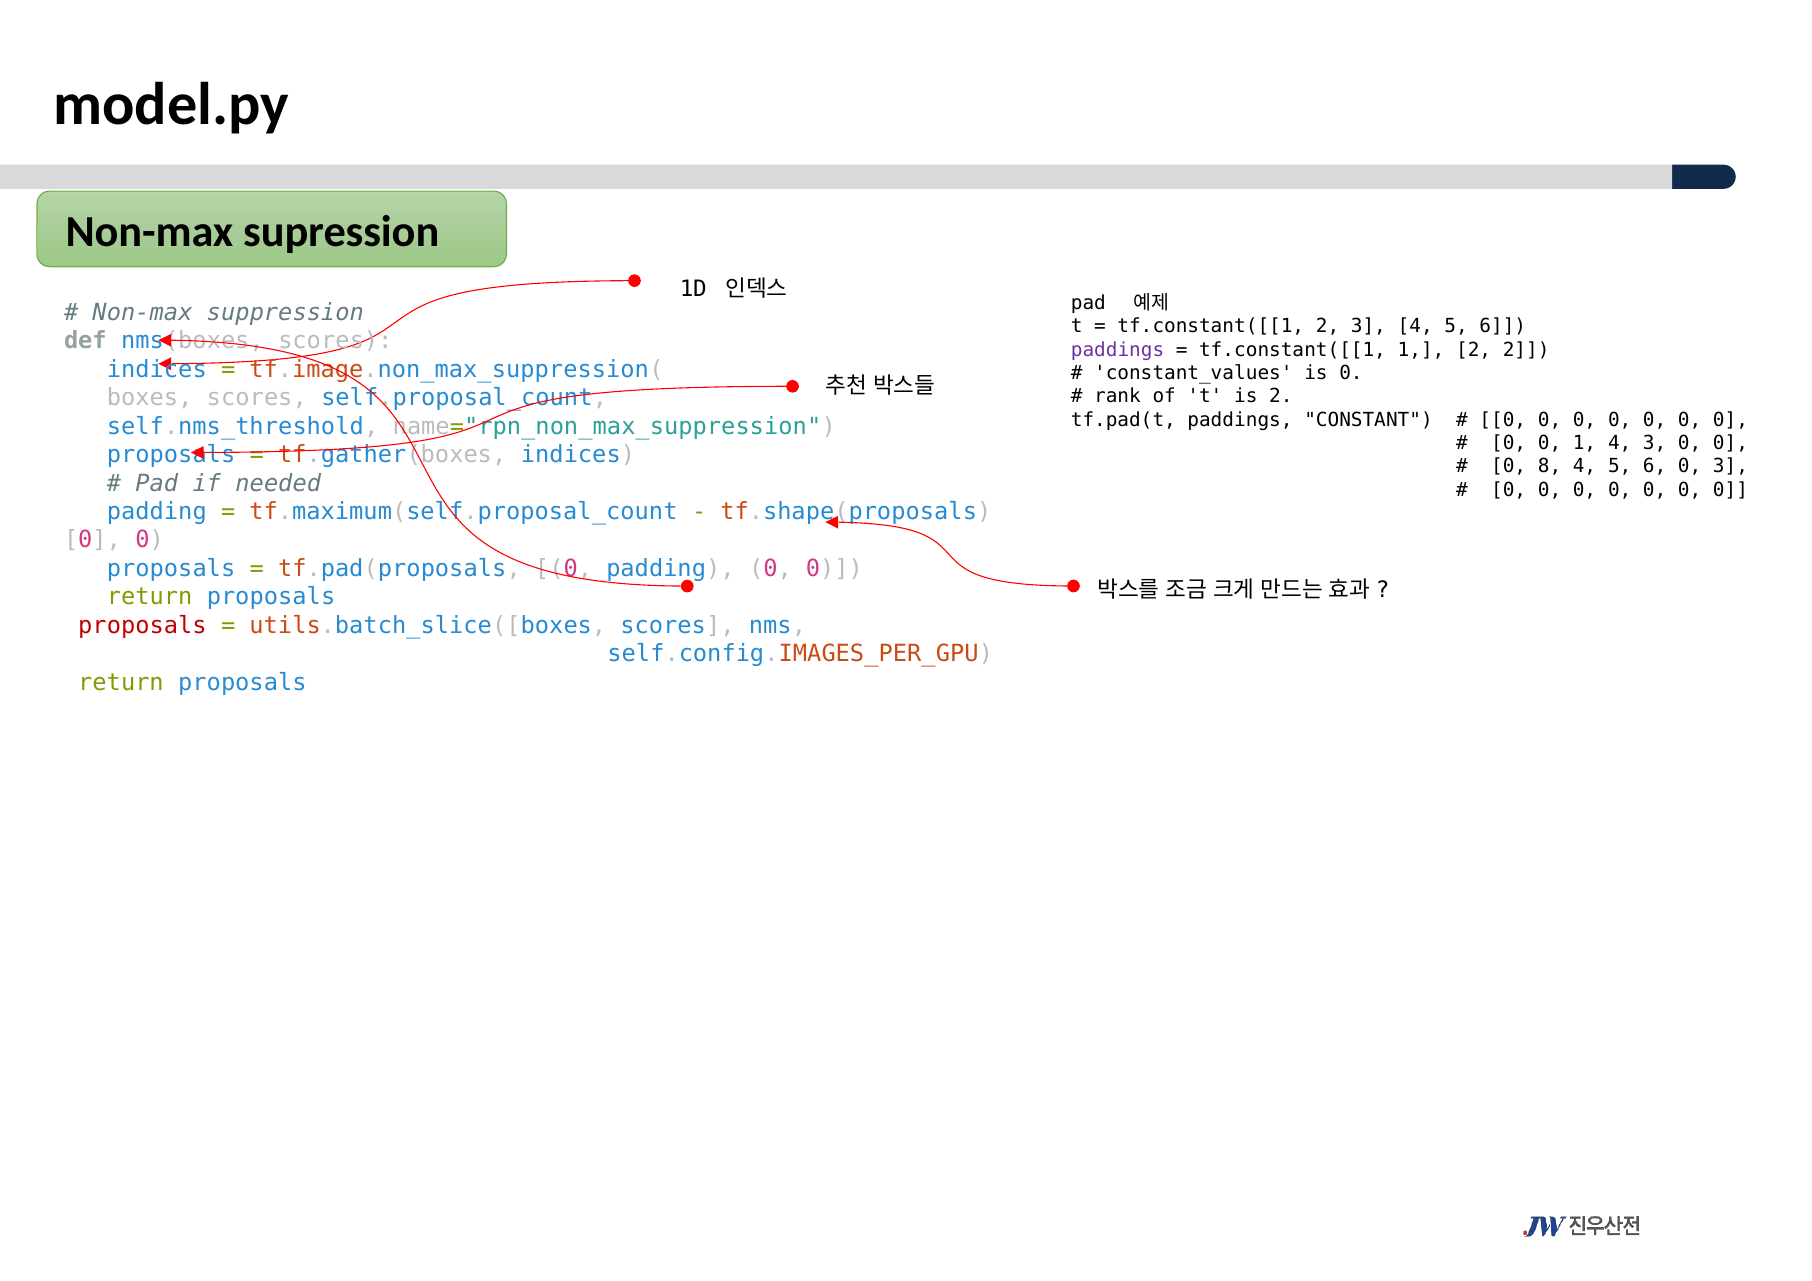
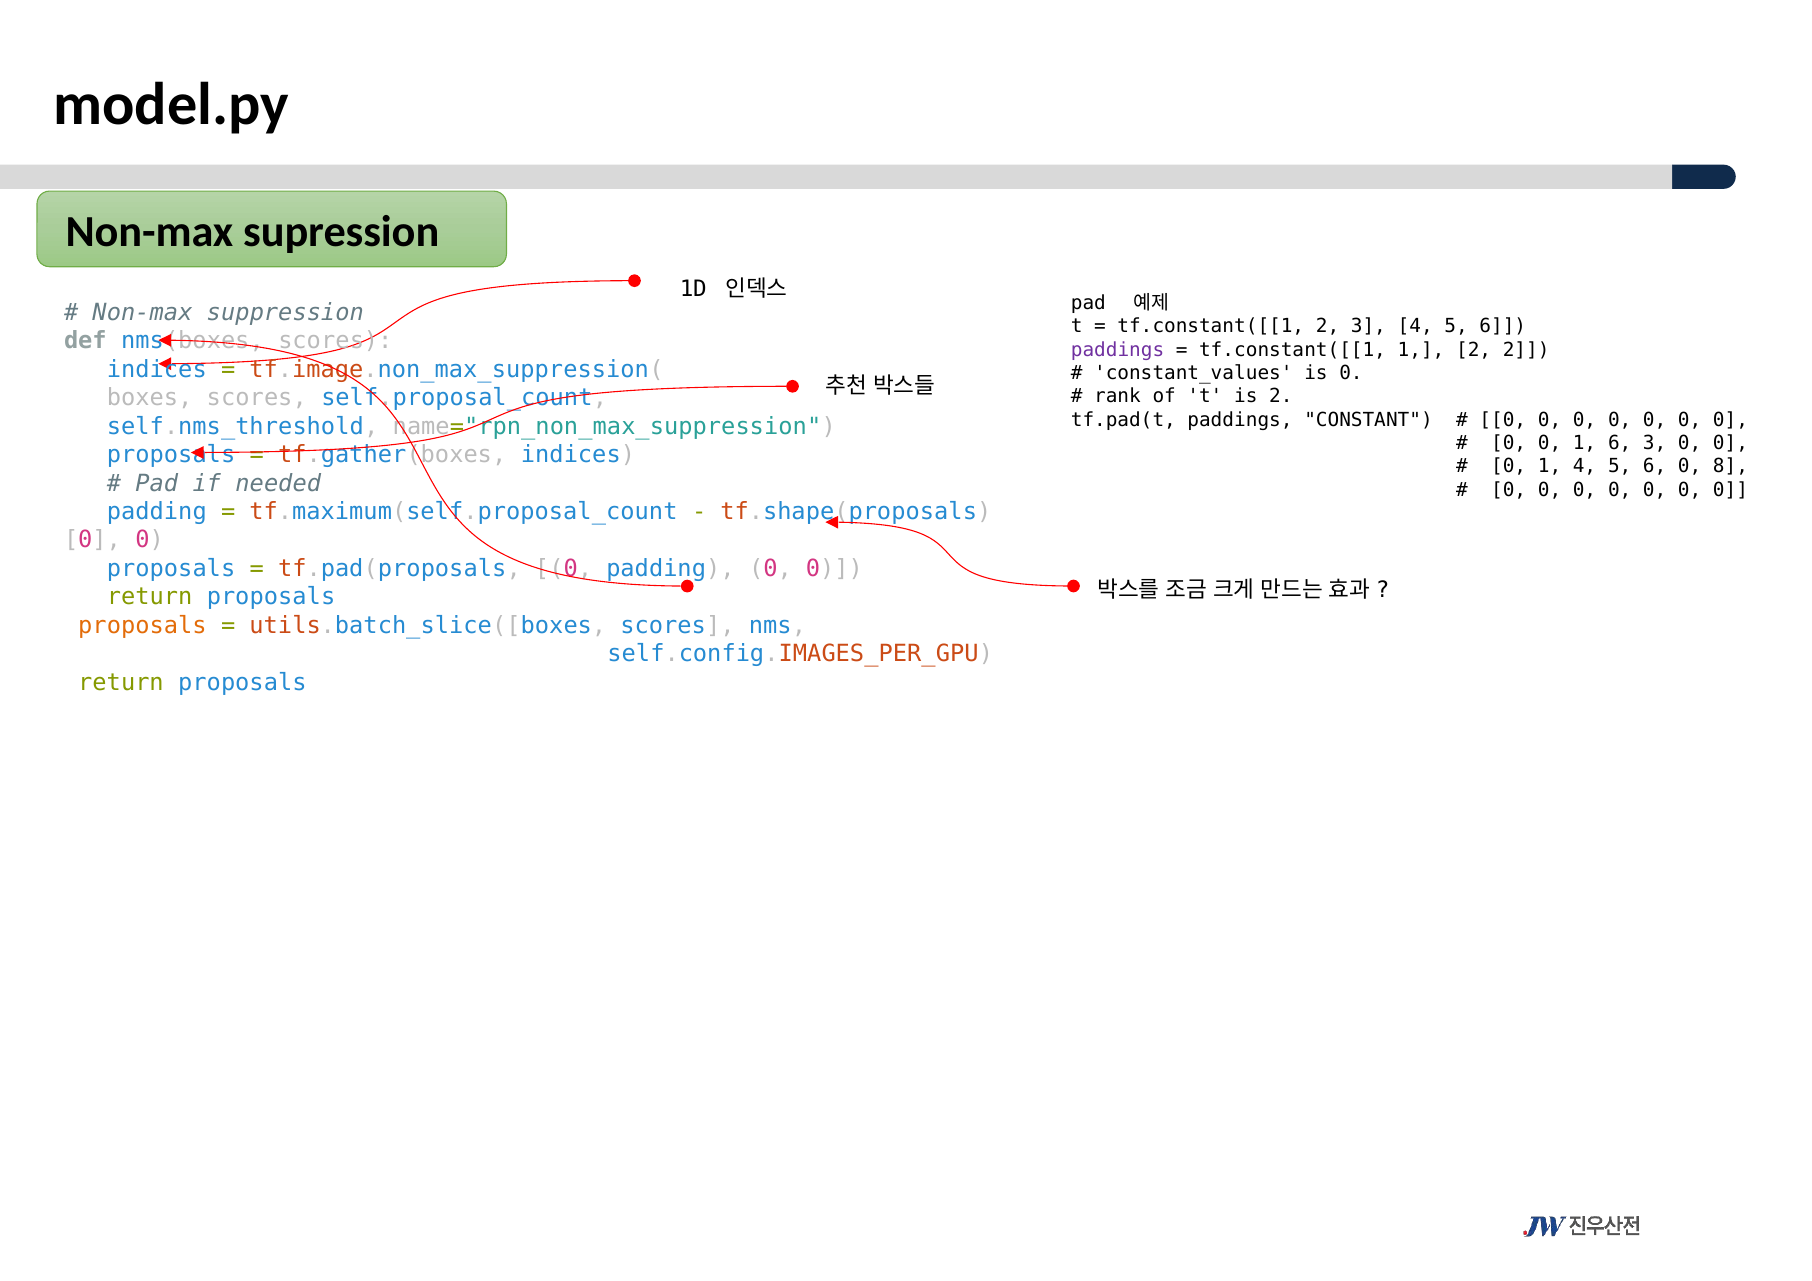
1 4: 4 -> 6
8 at (1550, 466): 8 -> 1
0 3: 3 -> 8
proposals at (142, 625) colour: red -> orange
